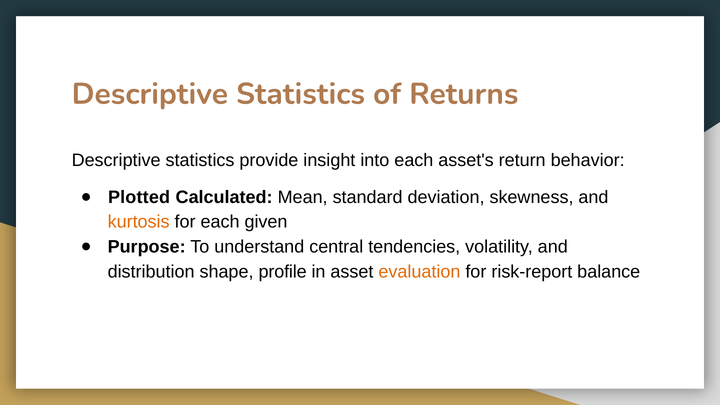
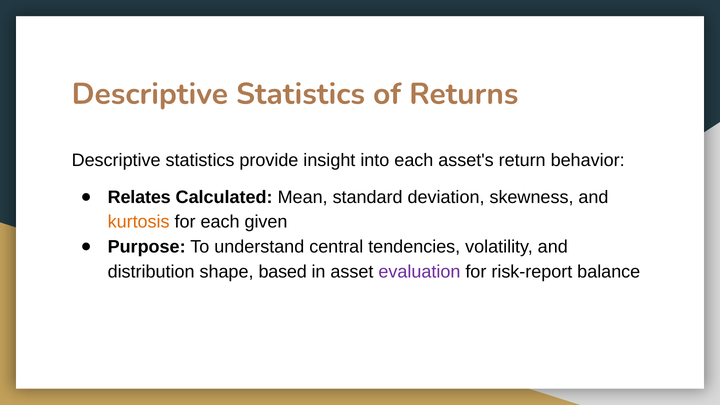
Plotted: Plotted -> Relates
profile: profile -> based
evaluation colour: orange -> purple
